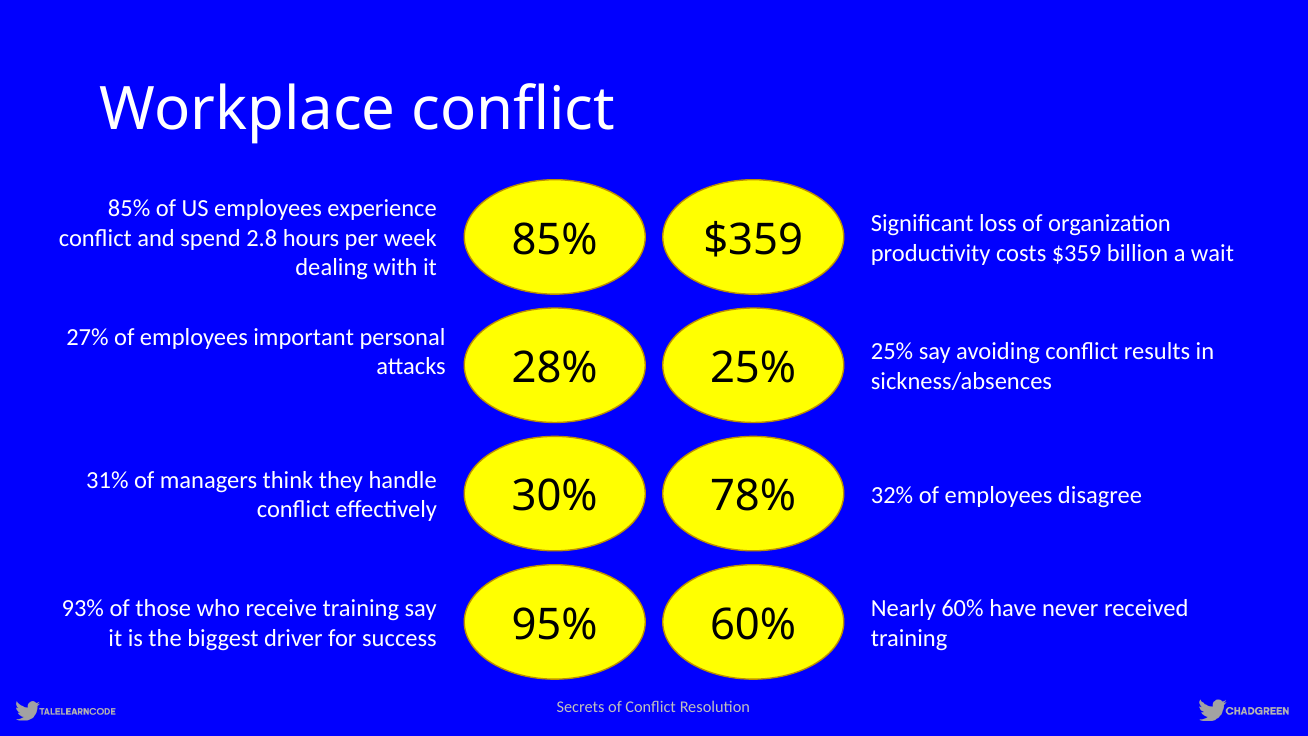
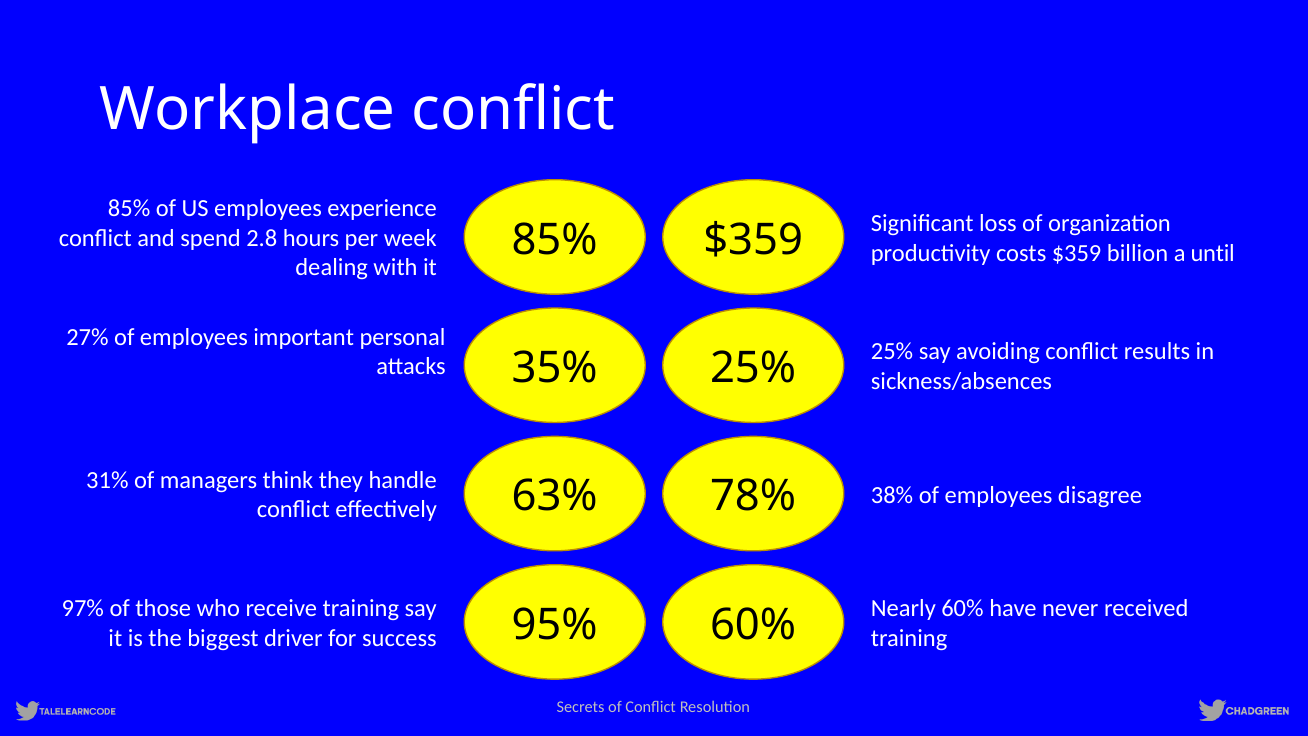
wait: wait -> until
28%: 28% -> 35%
30%: 30% -> 63%
32%: 32% -> 38%
93%: 93% -> 97%
